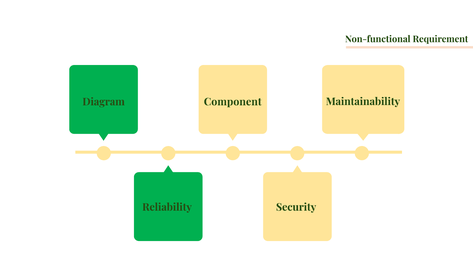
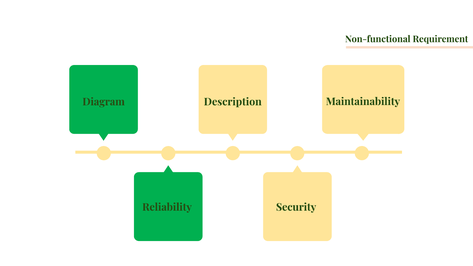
Component: Component -> Description
